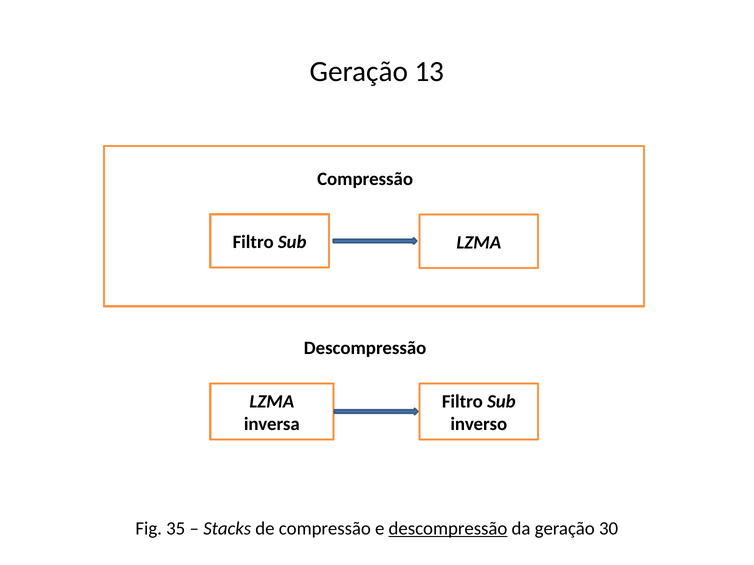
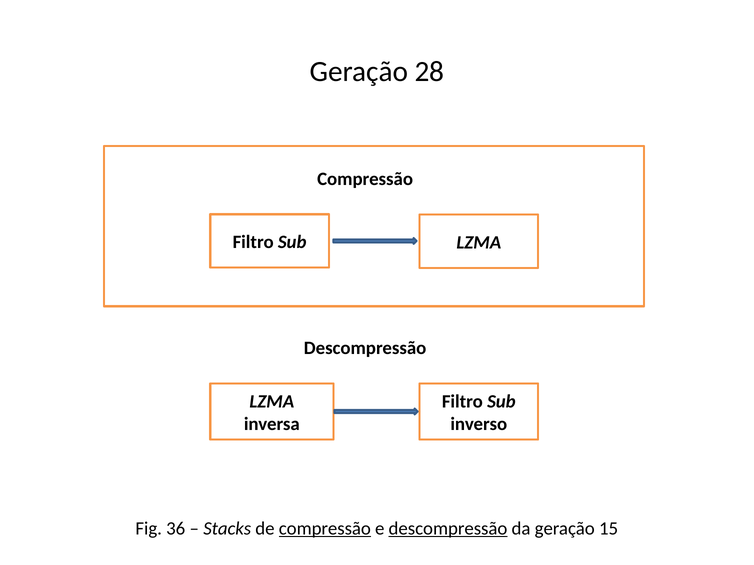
13: 13 -> 28
35: 35 -> 36
compressão at (325, 529) underline: none -> present
30: 30 -> 15
